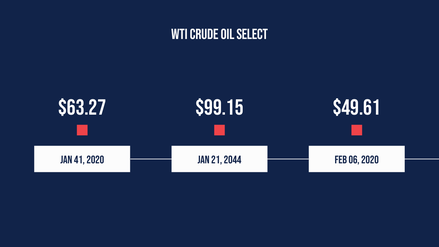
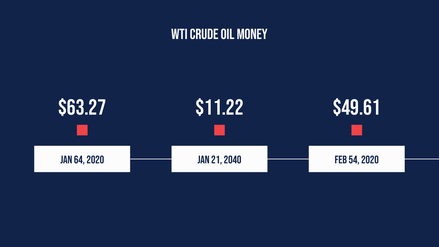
Select: Select -> Money
$99.15: $99.15 -> $11.22
41: 41 -> 64
2044: 2044 -> 2040
06: 06 -> 54
